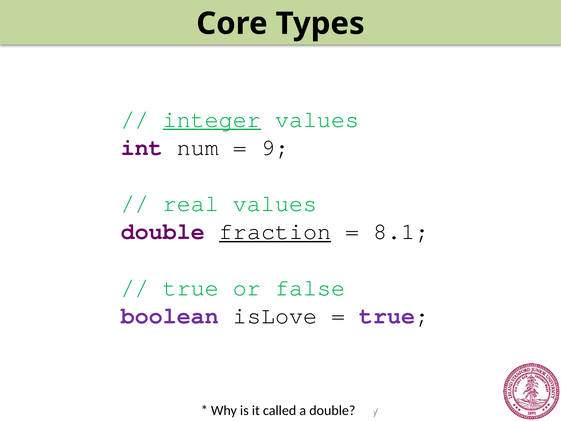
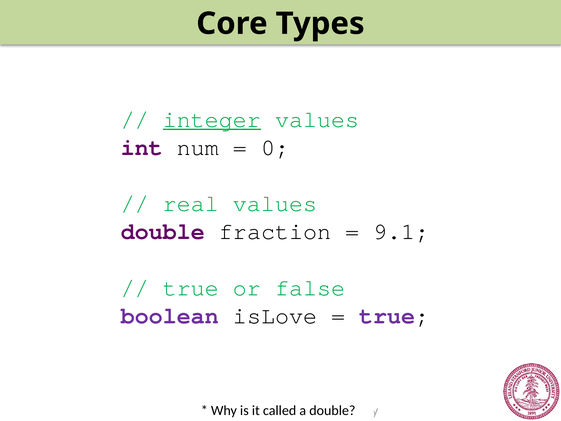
9: 9 -> 0
fraction underline: present -> none
8.1: 8.1 -> 9.1
